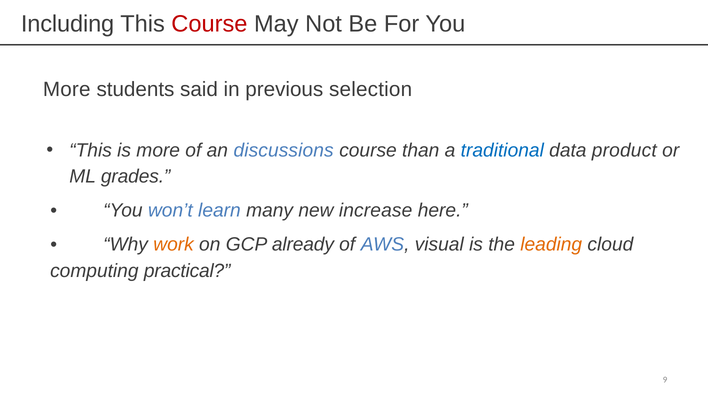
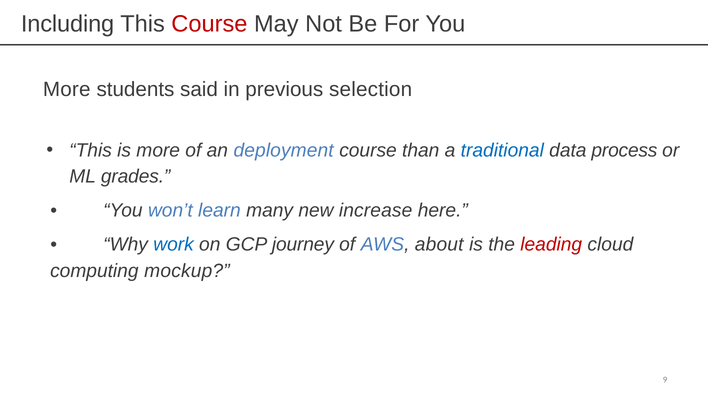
discussions: discussions -> deployment
product: product -> process
work colour: orange -> blue
already: already -> journey
visual: visual -> about
leading colour: orange -> red
practical: practical -> mockup
